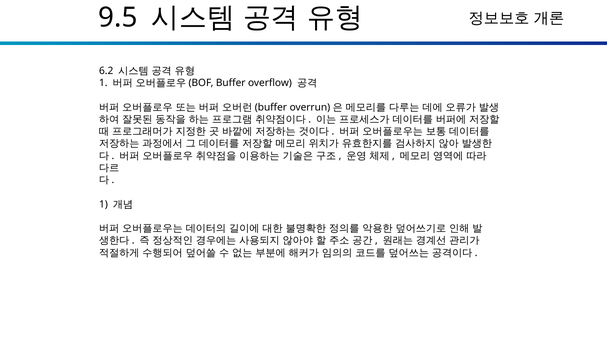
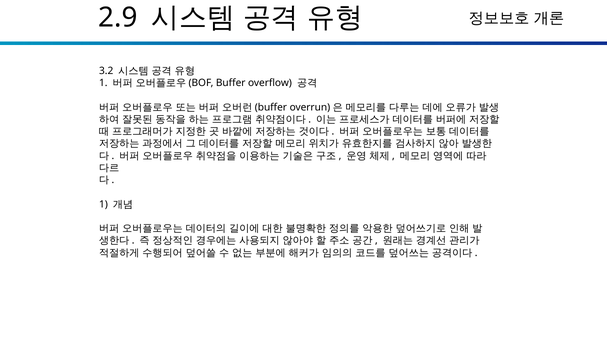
9.5: 9.5 -> 2.9
6.2: 6.2 -> 3.2
